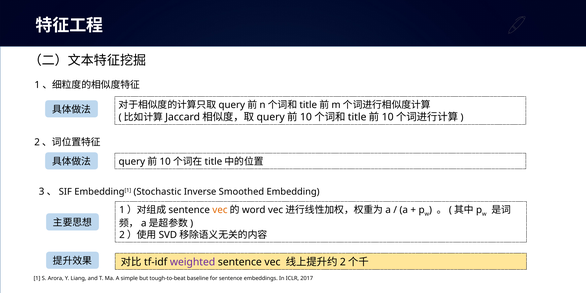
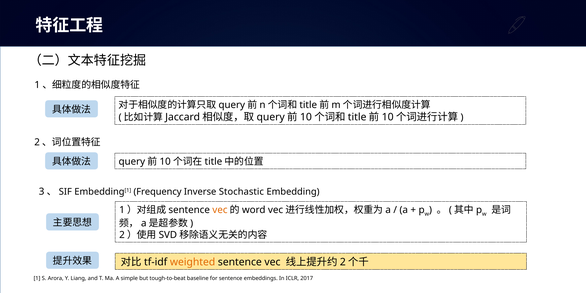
Stochastic: Stochastic -> Frequency
Smoothed: Smoothed -> Stochastic
weighted colour: purple -> orange
